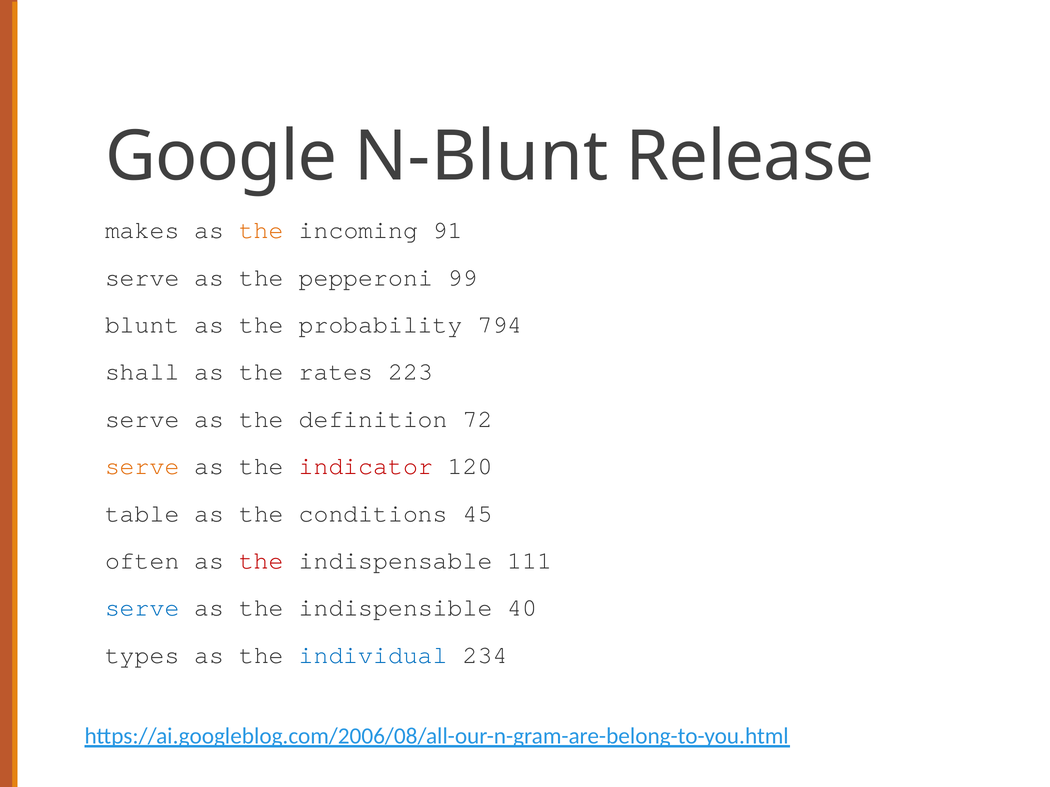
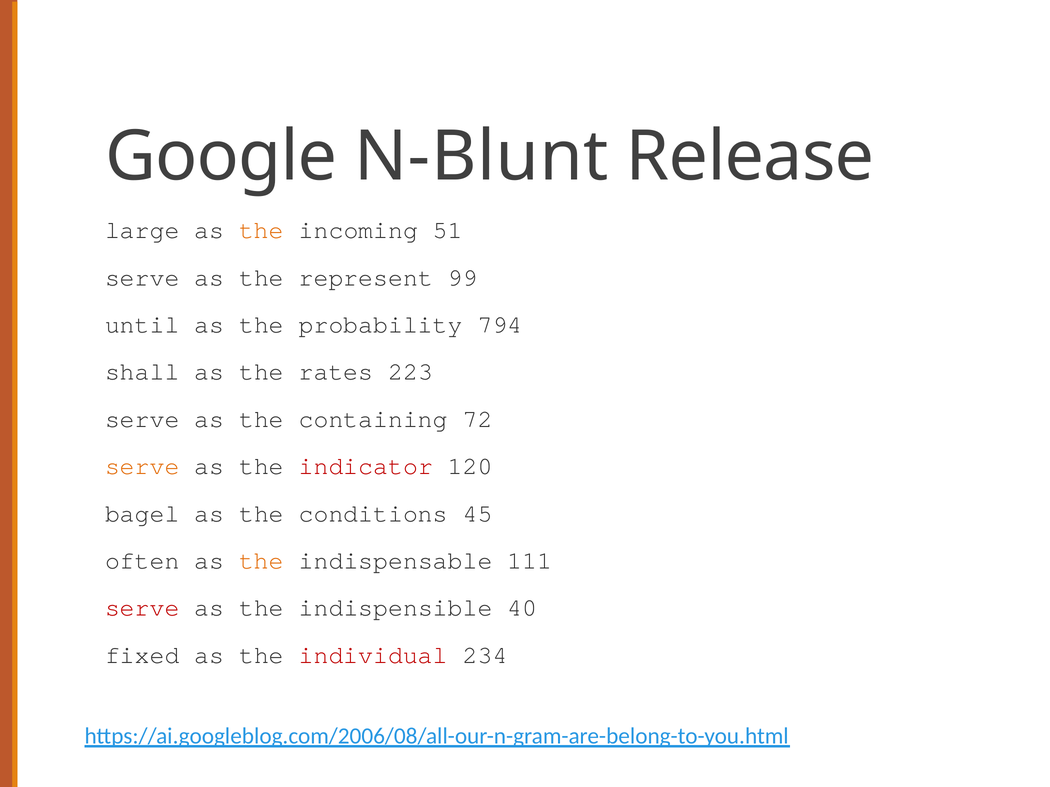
makes: makes -> large
91: 91 -> 51
pepperoni: pepperoni -> represent
blunt: blunt -> until
definition: definition -> containing
table: table -> bagel
the at (261, 561) colour: red -> orange
serve at (142, 608) colour: blue -> red
types: types -> fixed
individual colour: blue -> red
